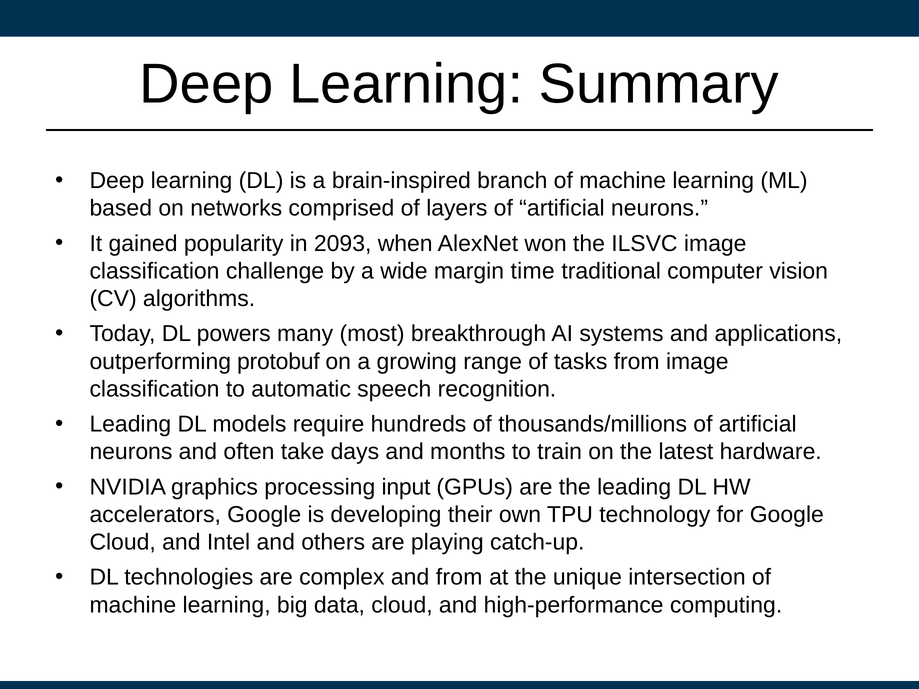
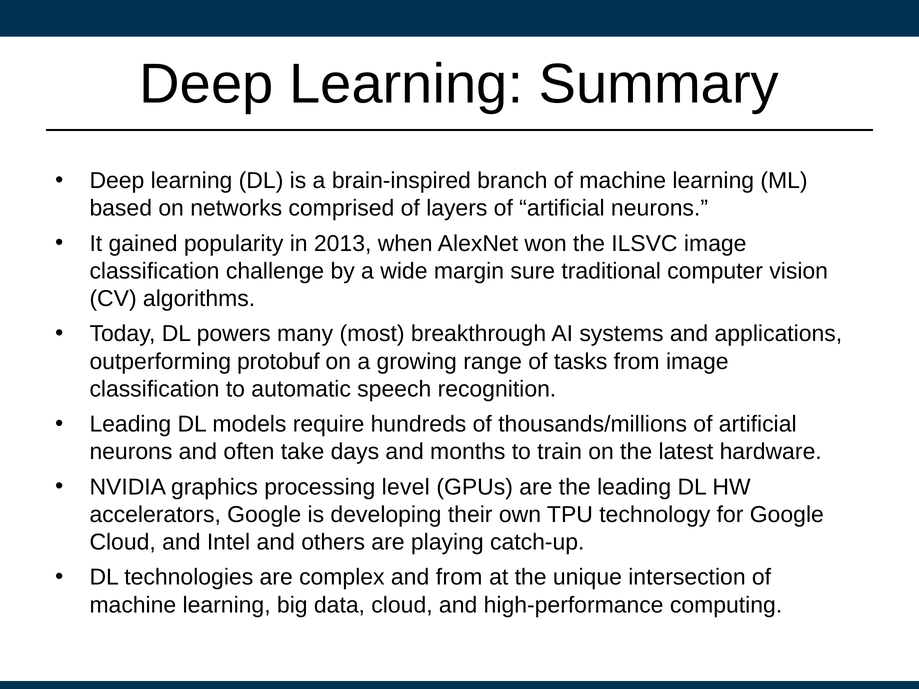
2093: 2093 -> 2013
time: time -> sure
input: input -> level
